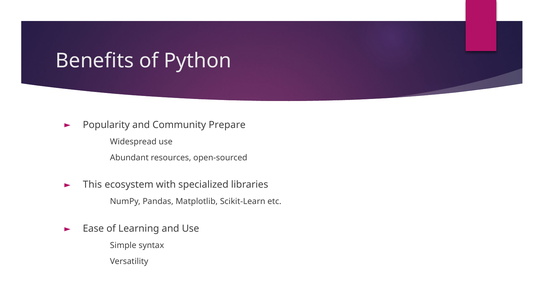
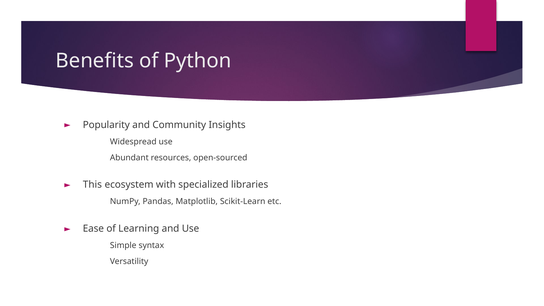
Prepare: Prepare -> Insights
